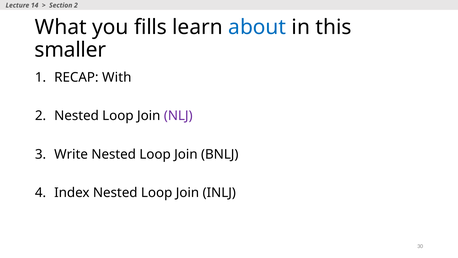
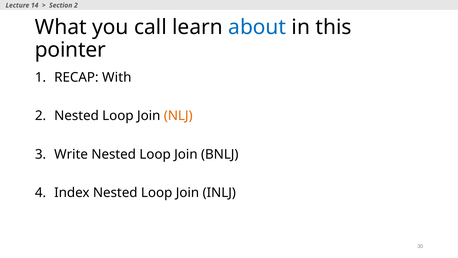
fills: fills -> call
smaller: smaller -> pointer
NLJ colour: purple -> orange
